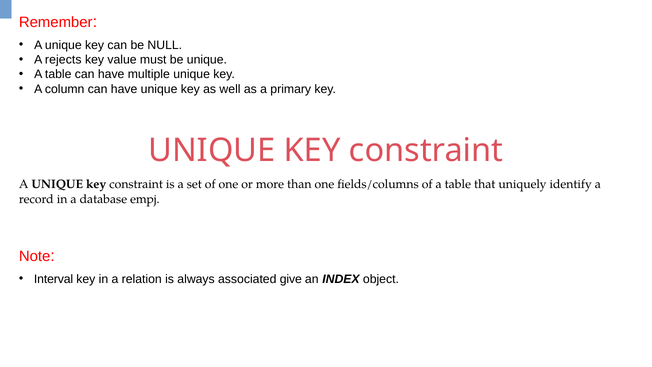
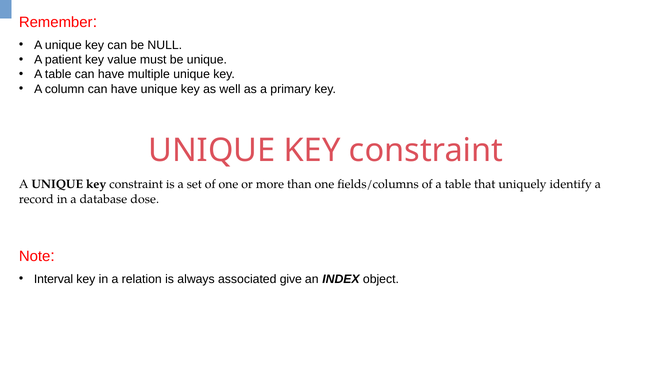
rejects: rejects -> patient
empj: empj -> dose
